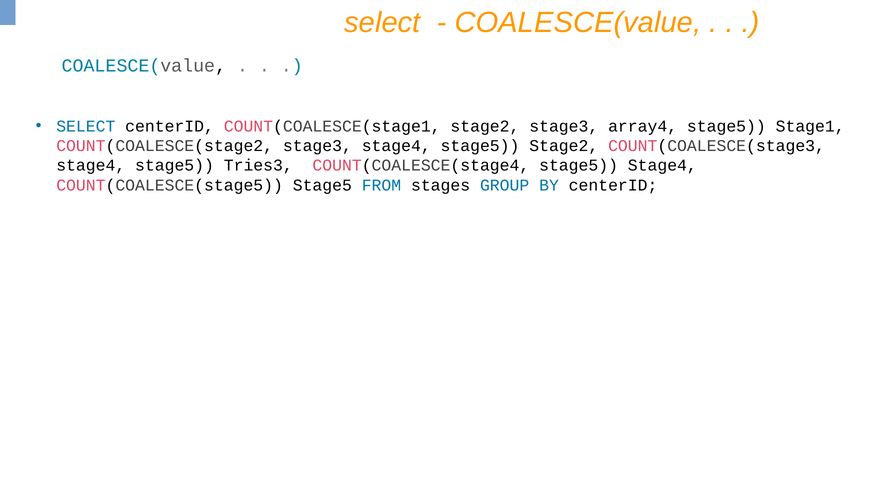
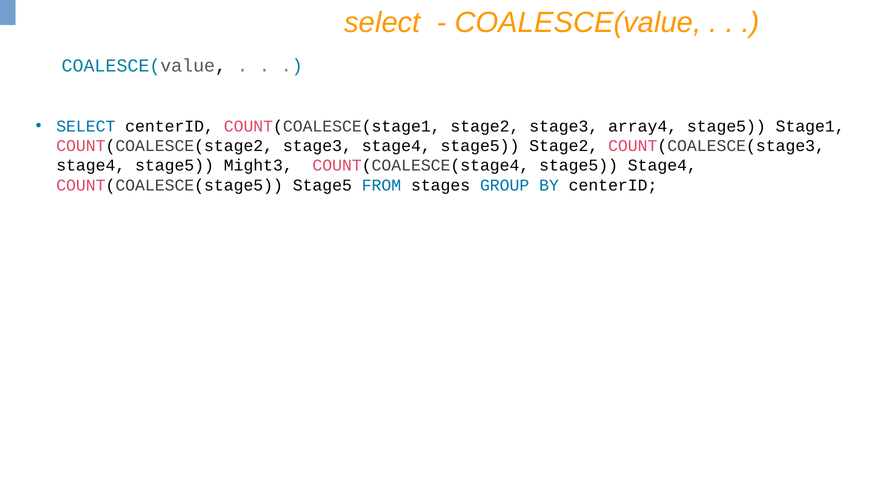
Tries3: Tries3 -> Might3
